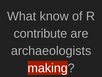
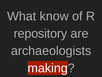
contribute: contribute -> repository
